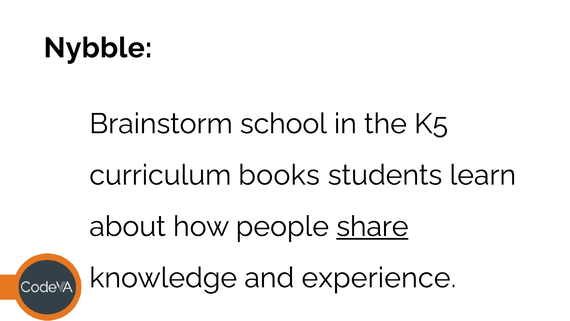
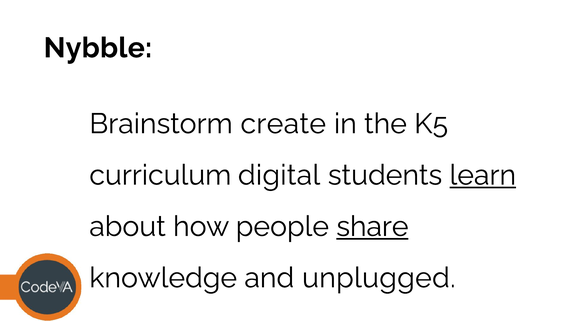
school: school -> create
books: books -> digital
learn underline: none -> present
experience: experience -> unplugged
